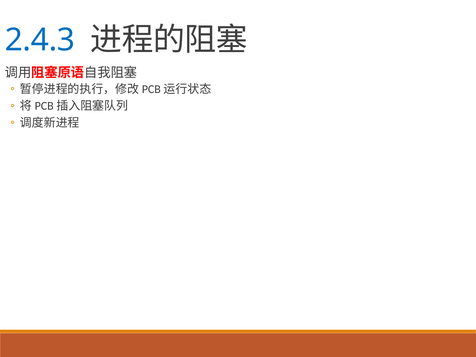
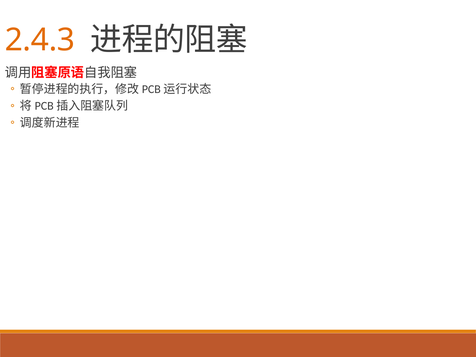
2.4.3 colour: blue -> orange
